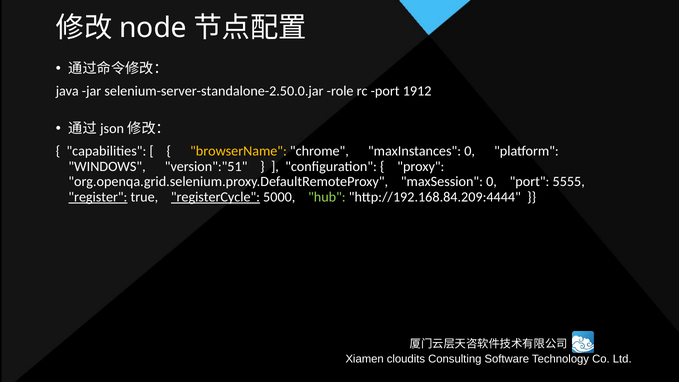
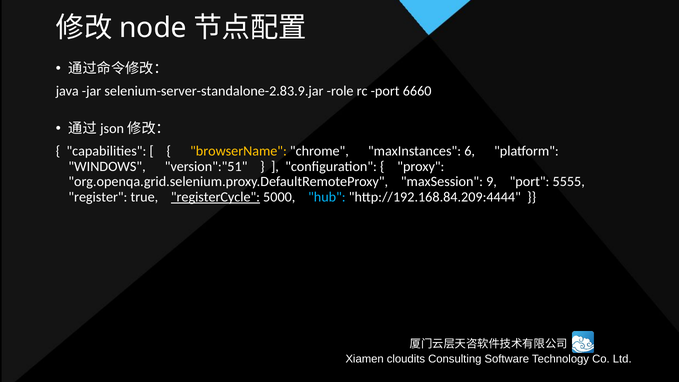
selenium-server-standalone-2.50.0.jar: selenium-server-standalone-2.50.0.jar -> selenium-server-standalone-2.83.9.jar
1912: 1912 -> 6660
maxInstances 0: 0 -> 6
maxSession 0: 0 -> 9
register underline: present -> none
hub colour: light green -> light blue
